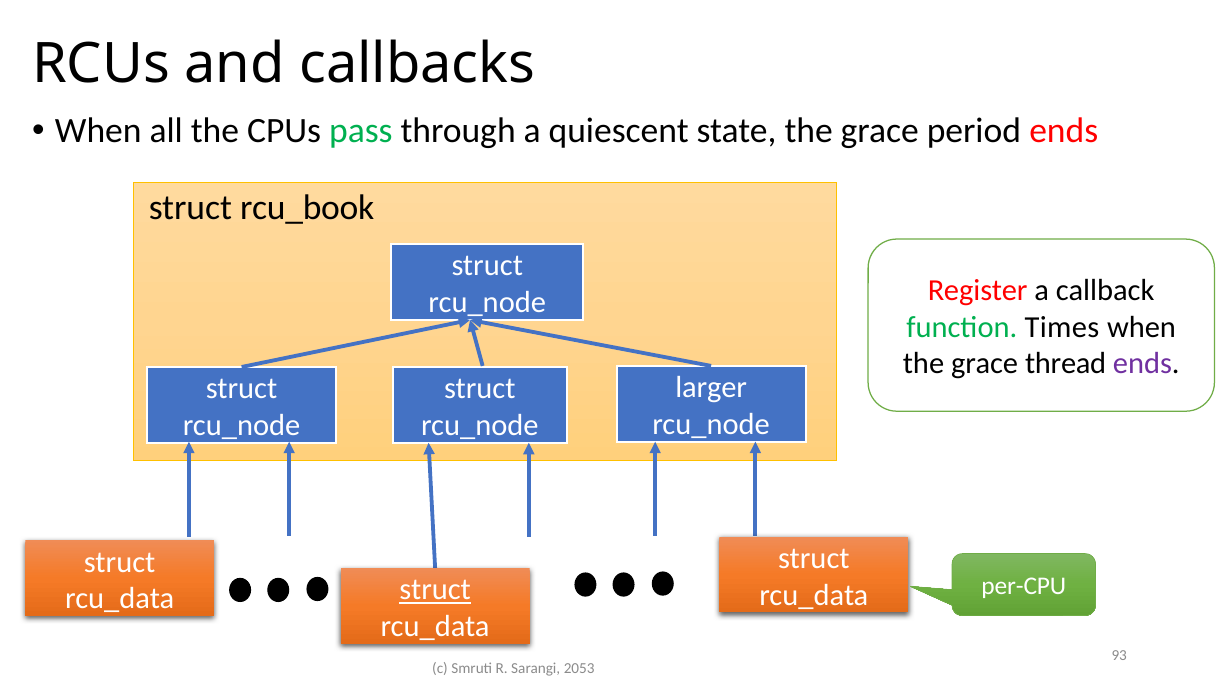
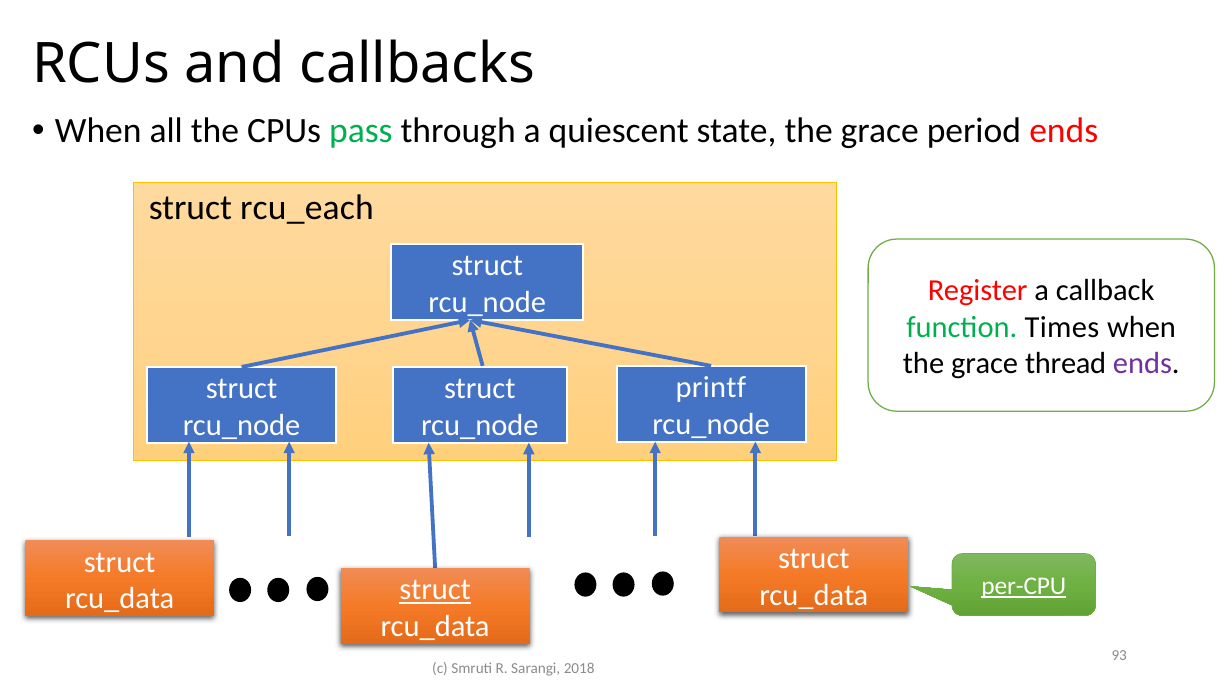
rcu_book: rcu_book -> rcu_each
larger: larger -> printf
per-CPU underline: none -> present
2053: 2053 -> 2018
